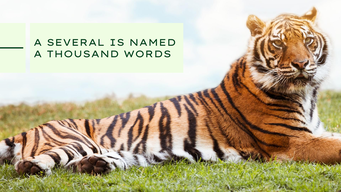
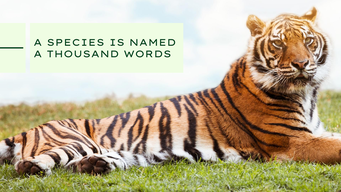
SEVERAL: SEVERAL -> SPECIES
